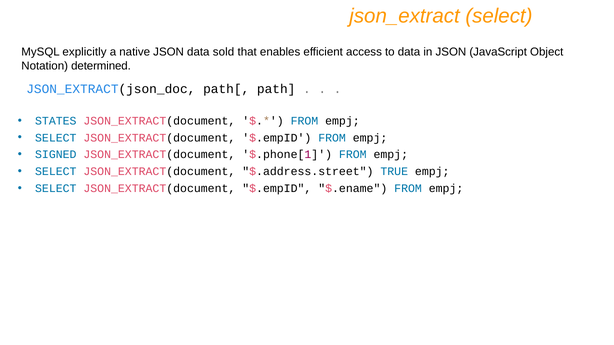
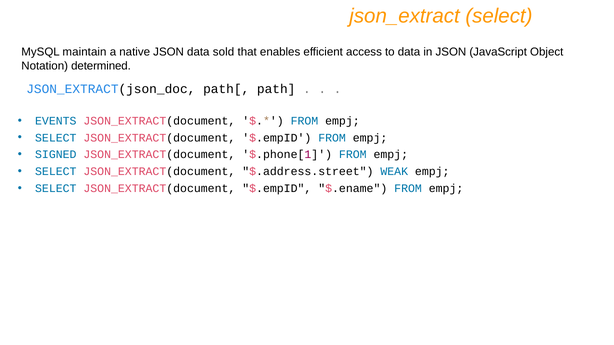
explicitly: explicitly -> maintain
STATES: STATES -> EVENTS
TRUE: TRUE -> WEAK
